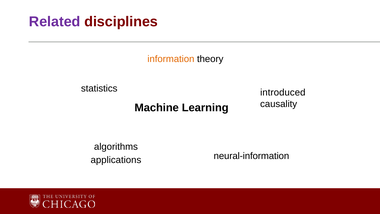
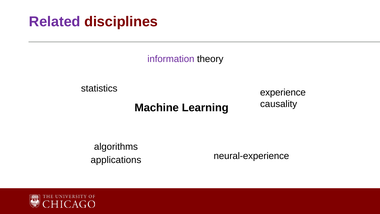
information colour: orange -> purple
introduced: introduced -> experience
neural-information: neural-information -> neural-experience
